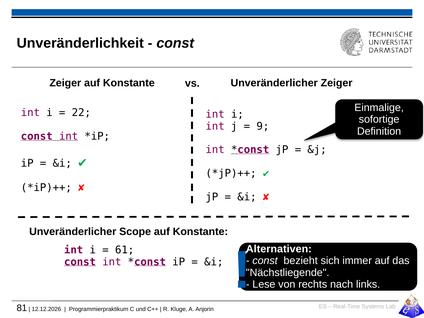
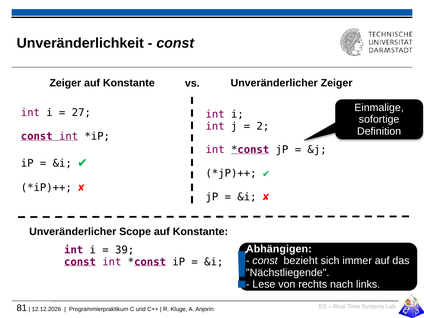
22: 22 -> 27
9: 9 -> 2
Alternativen: Alternativen -> Abhängigen
61: 61 -> 39
